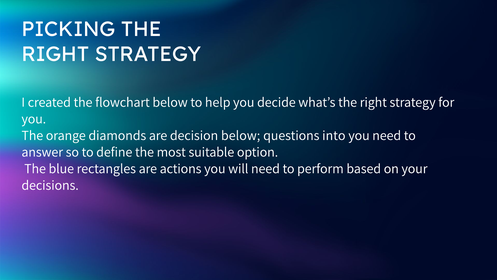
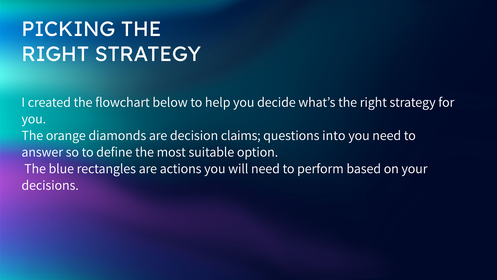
decision below: below -> claims
